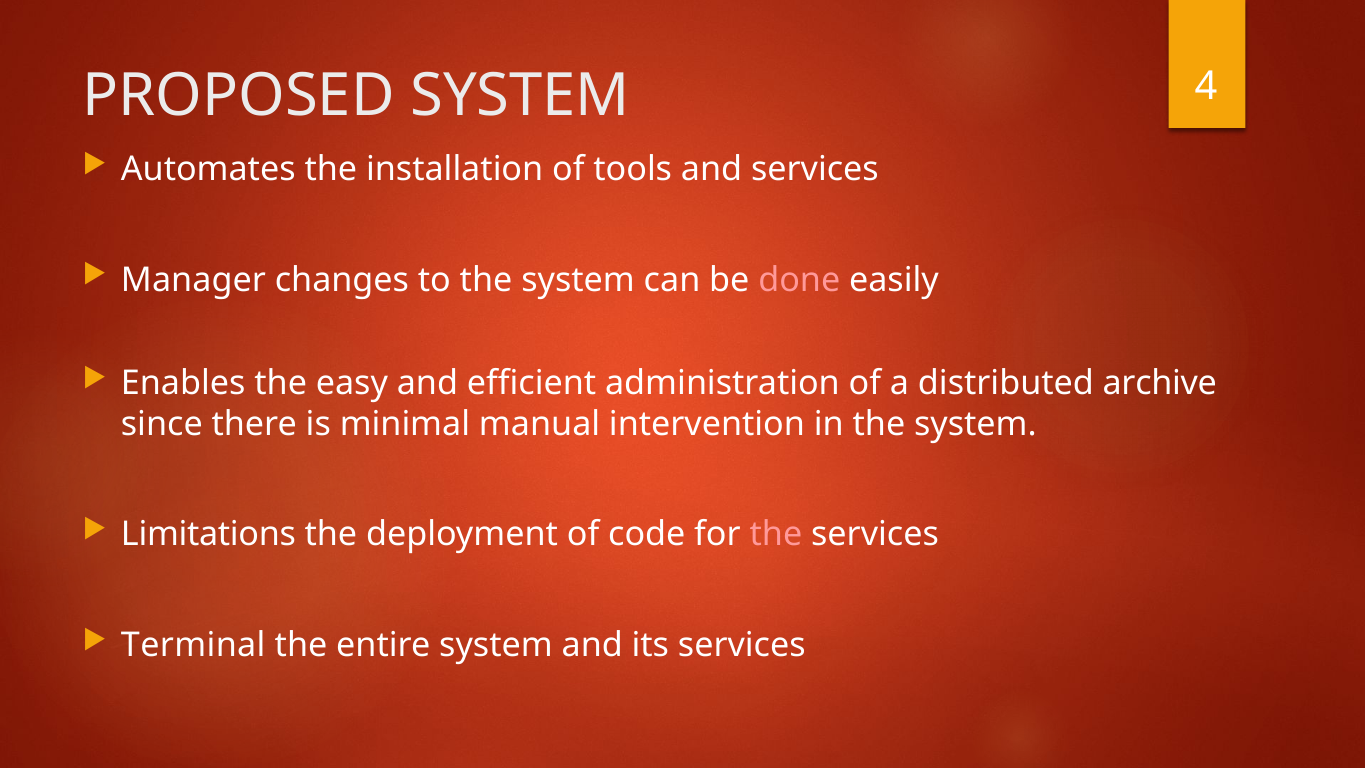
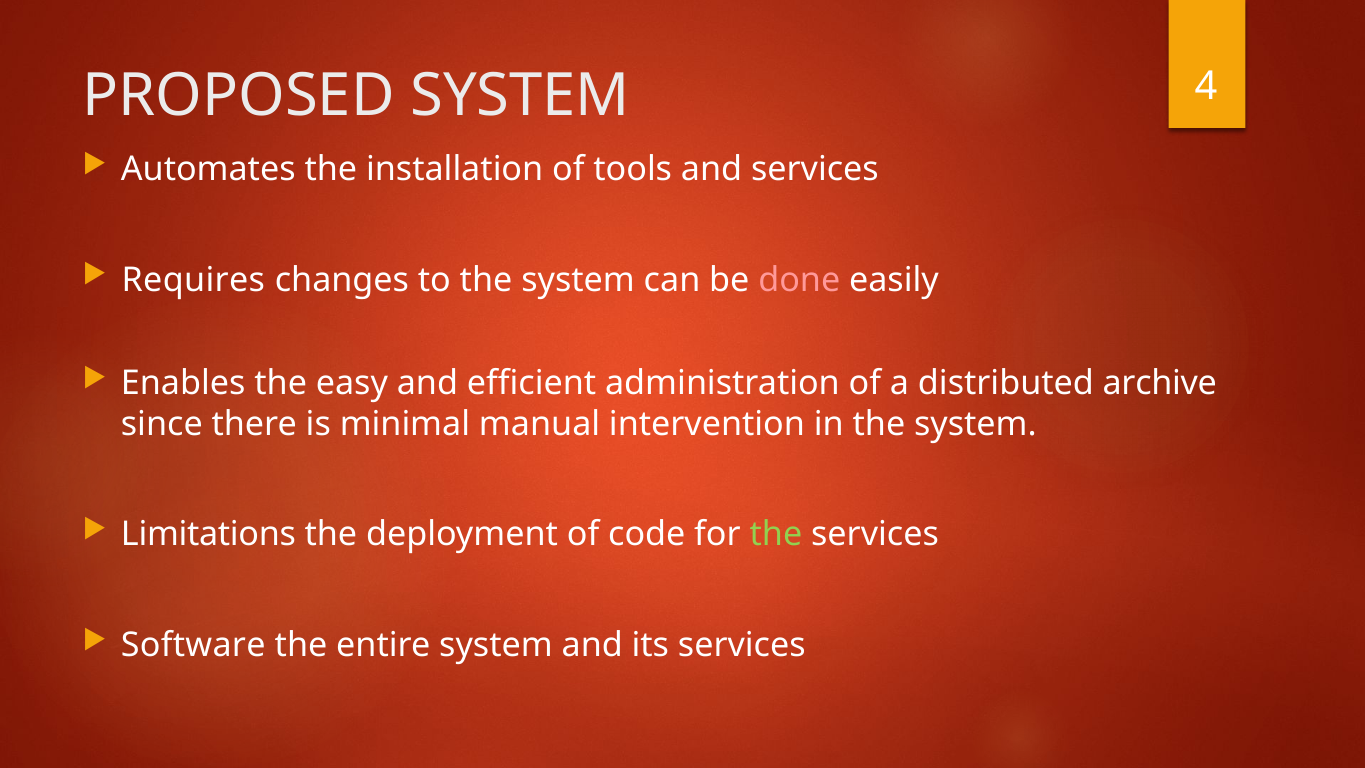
Manager: Manager -> Requires
the at (776, 535) colour: pink -> light green
Terminal: Terminal -> Software
